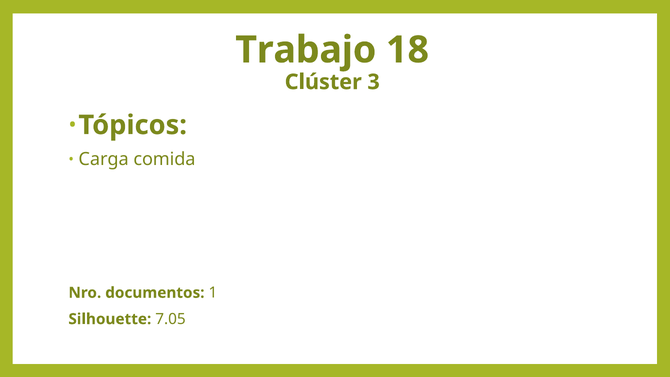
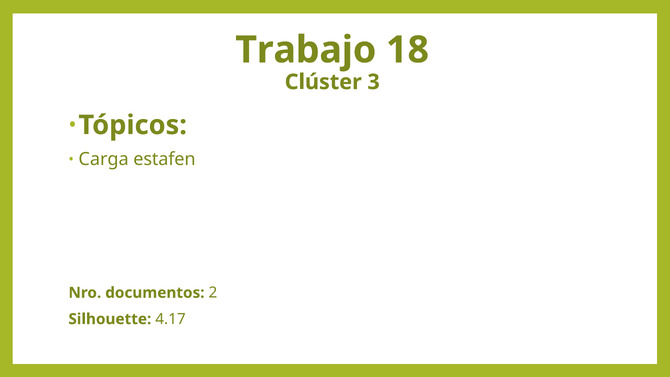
comida: comida -> estafen
1: 1 -> 2
7.05: 7.05 -> 4.17
